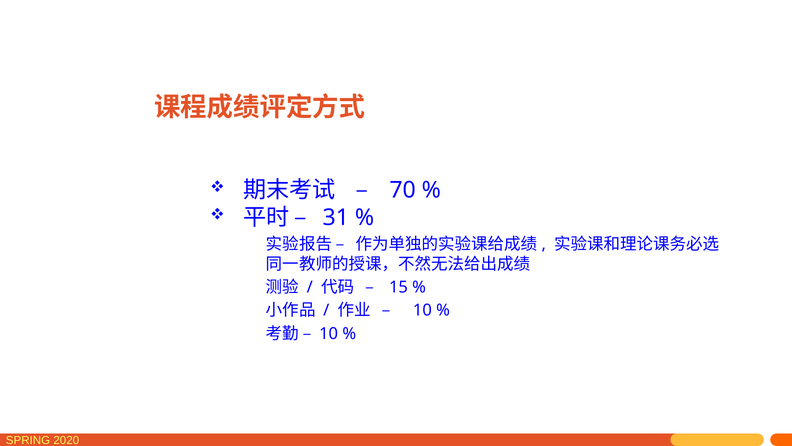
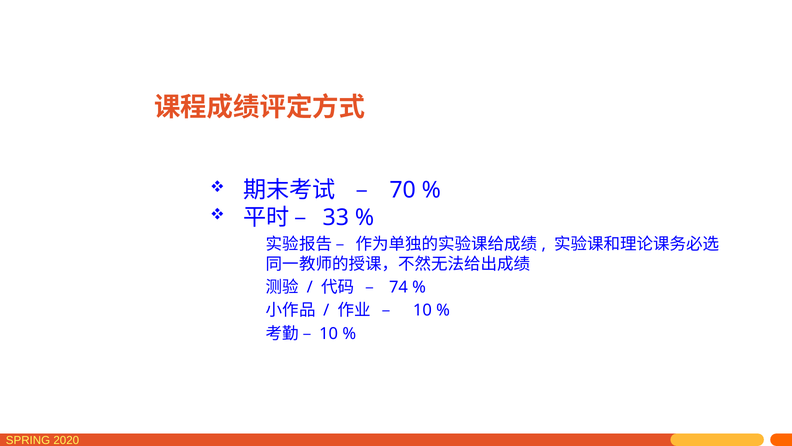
31: 31 -> 33
15: 15 -> 74
